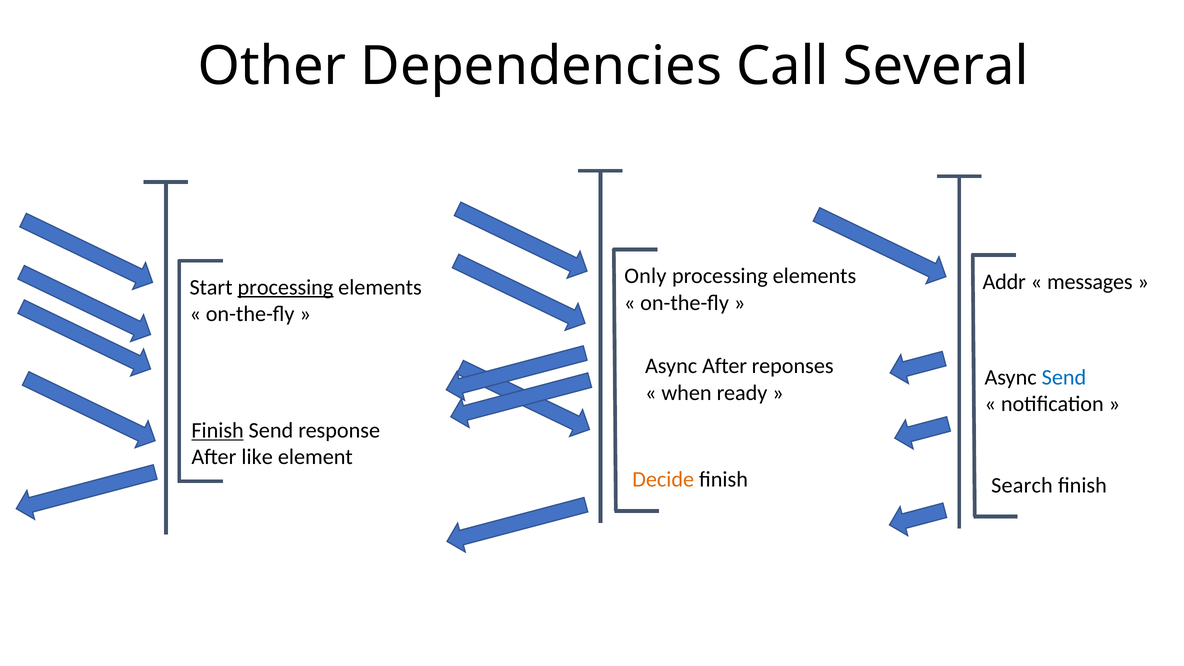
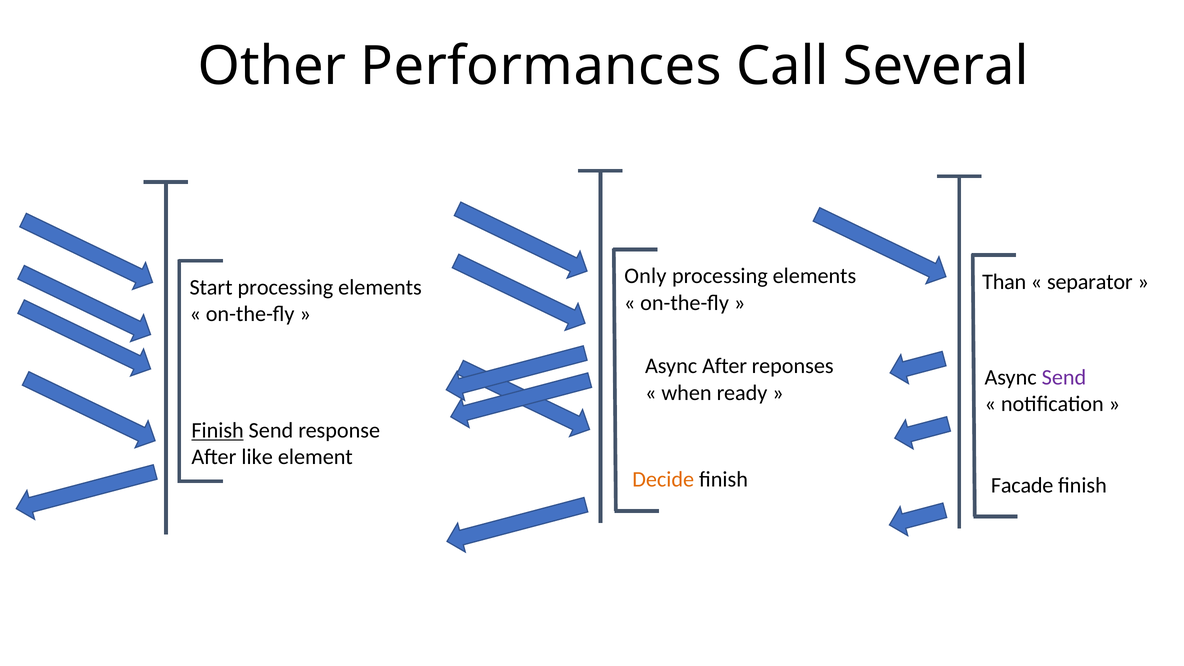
Dependencies: Dependencies -> Performances
Addr: Addr -> Than
messages: messages -> separator
processing at (285, 287) underline: present -> none
Send at (1064, 377) colour: blue -> purple
Search: Search -> Facade
